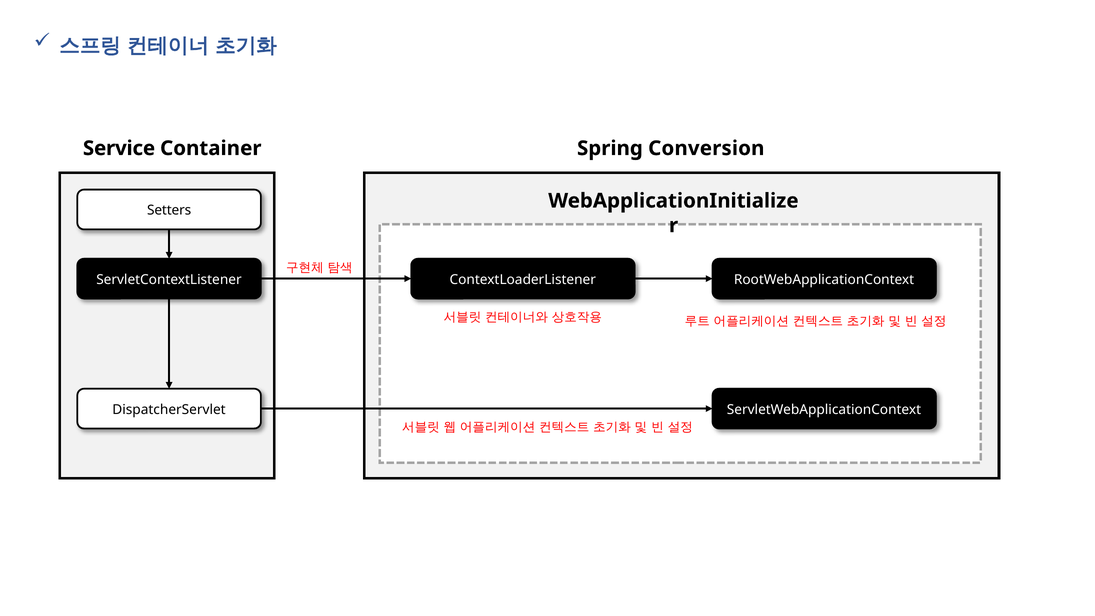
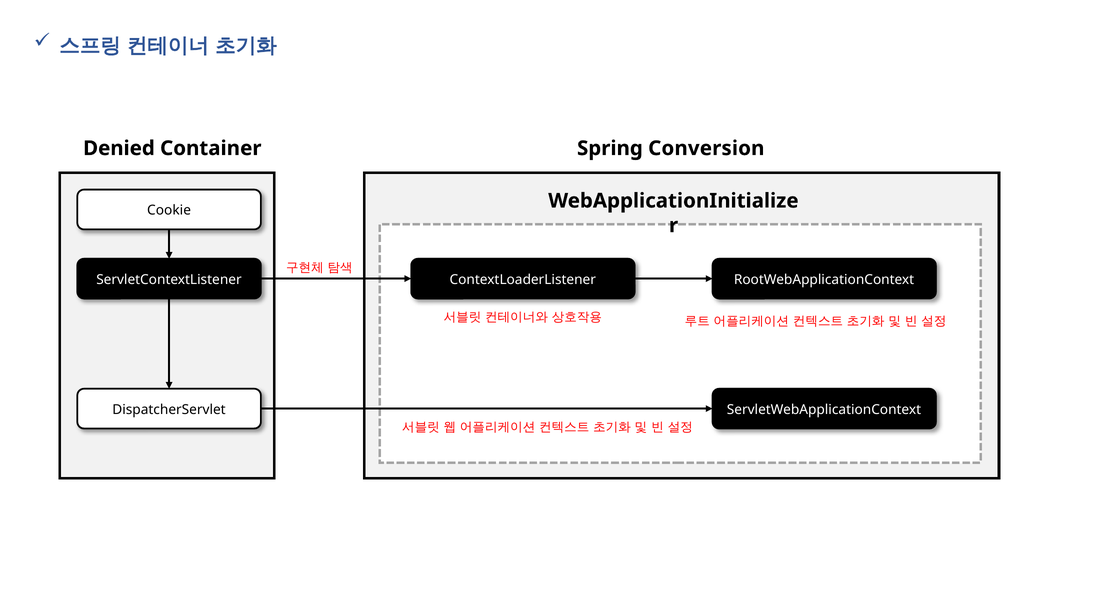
Service: Service -> Denied
Setters: Setters -> Cookie
